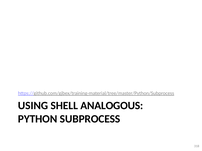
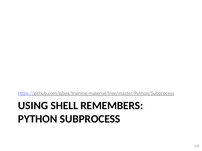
ANALOGOUS: ANALOGOUS -> REMEMBERS
